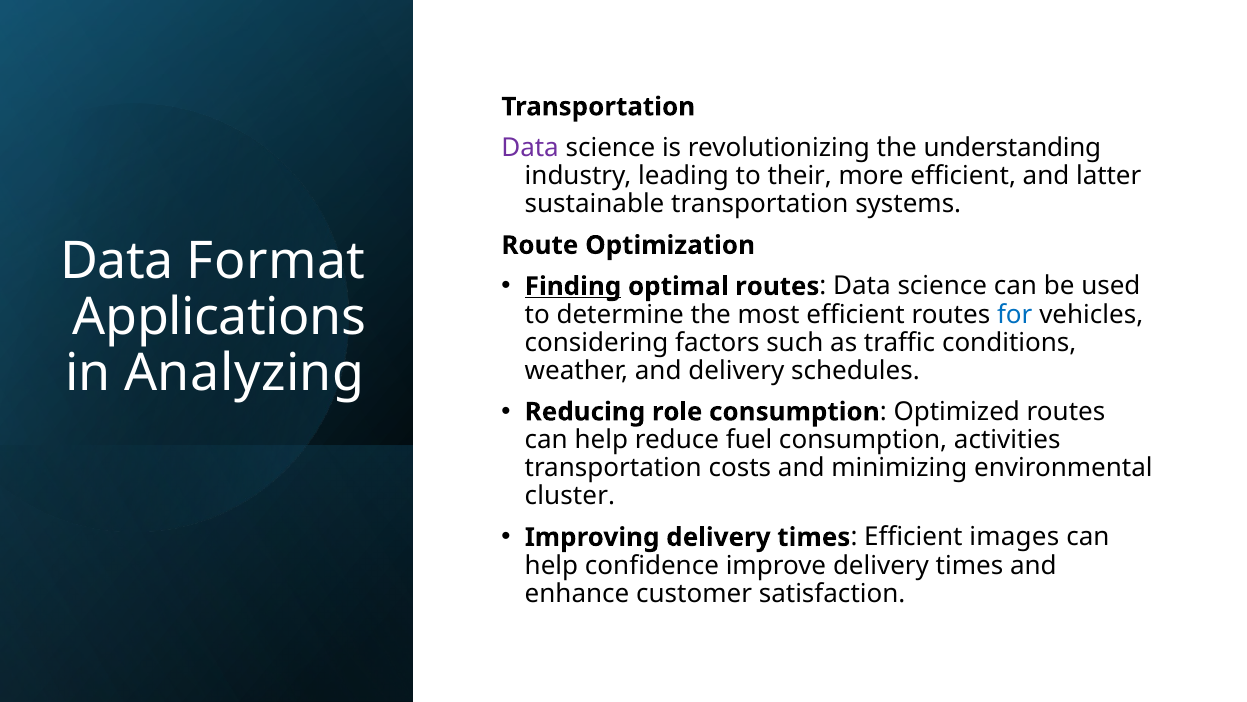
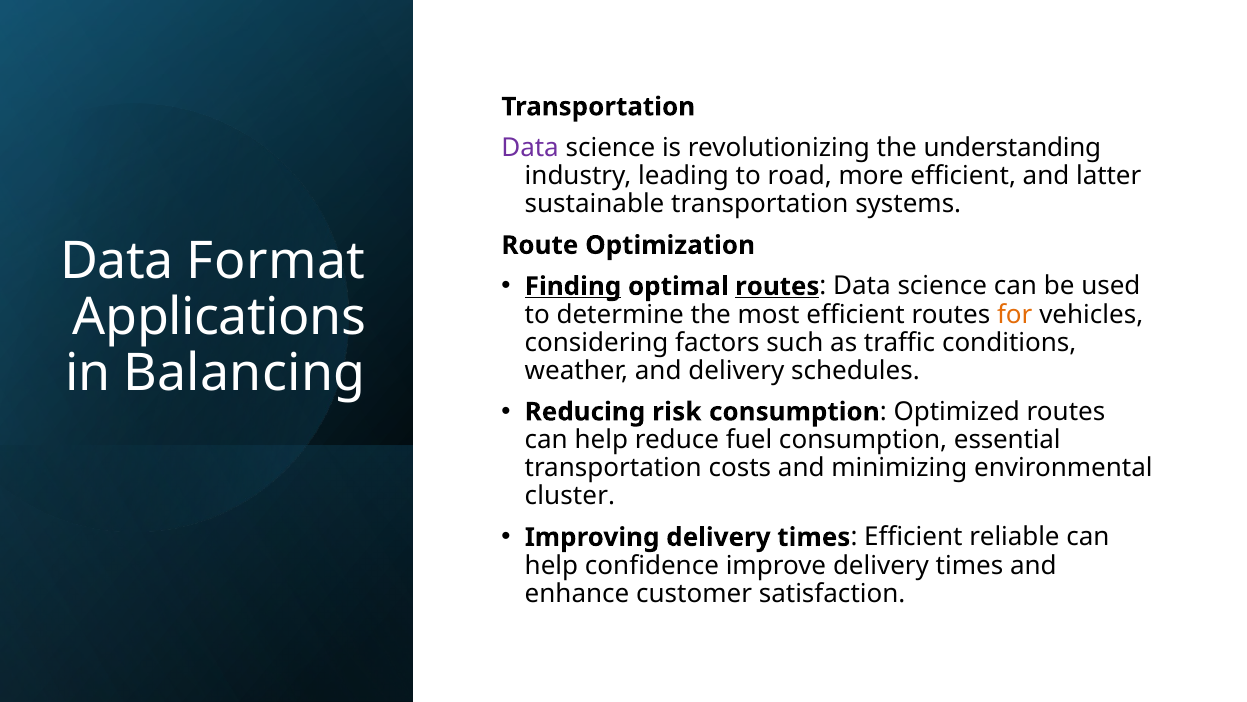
their: their -> road
routes at (777, 286) underline: none -> present
for colour: blue -> orange
Analyzing: Analyzing -> Balancing
role: role -> risk
activities: activities -> essential
images: images -> reliable
